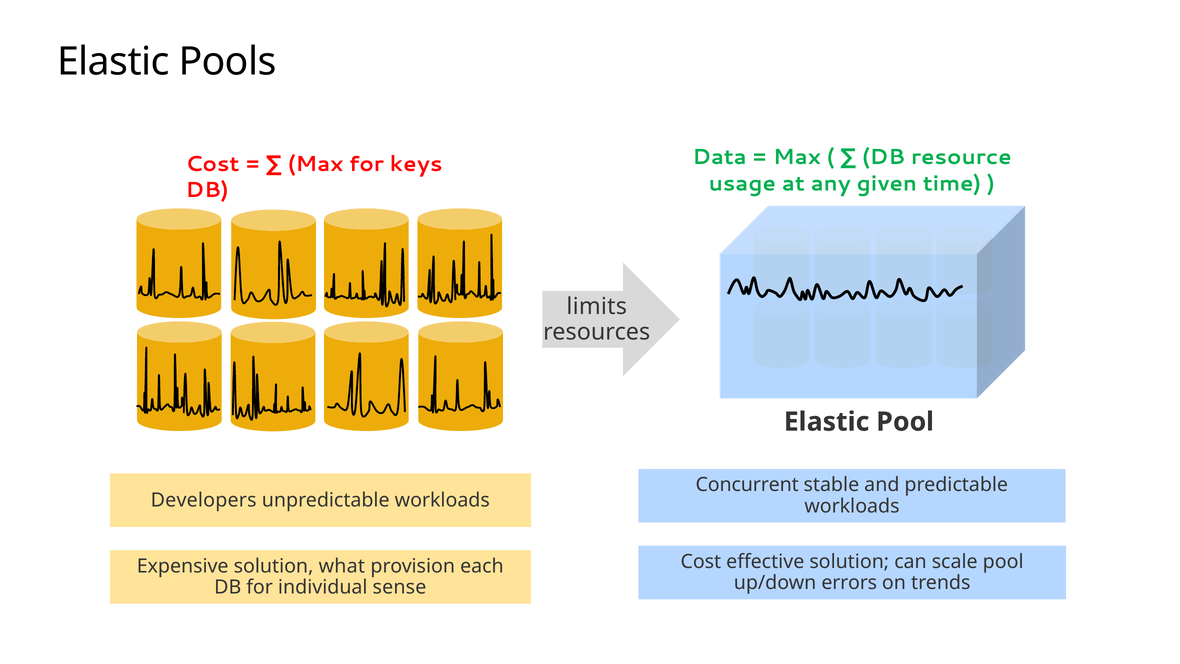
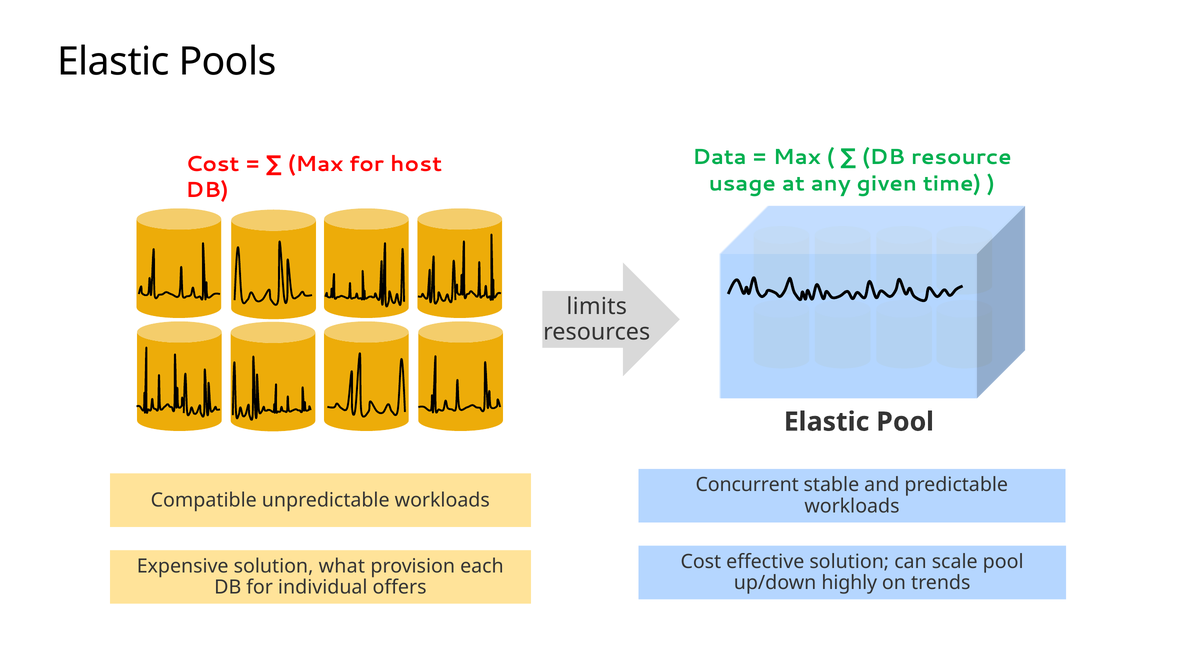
keys: keys -> host
Developers: Developers -> Compatible
errors: errors -> highly
sense: sense -> offers
